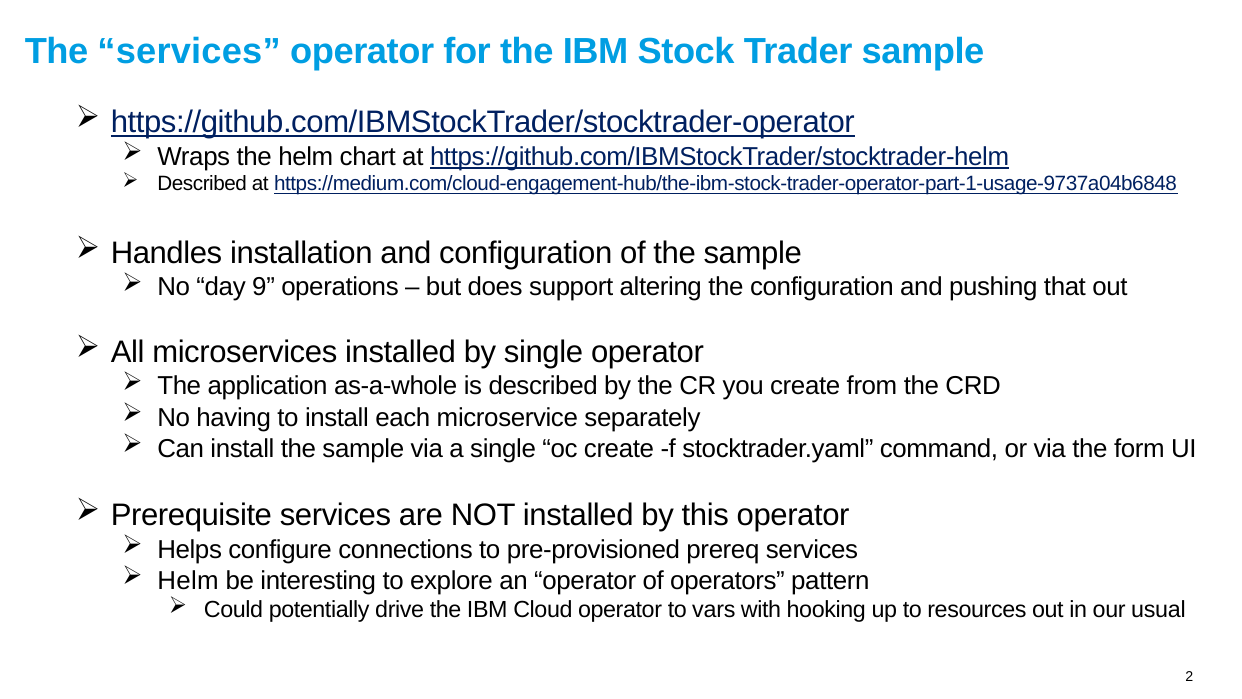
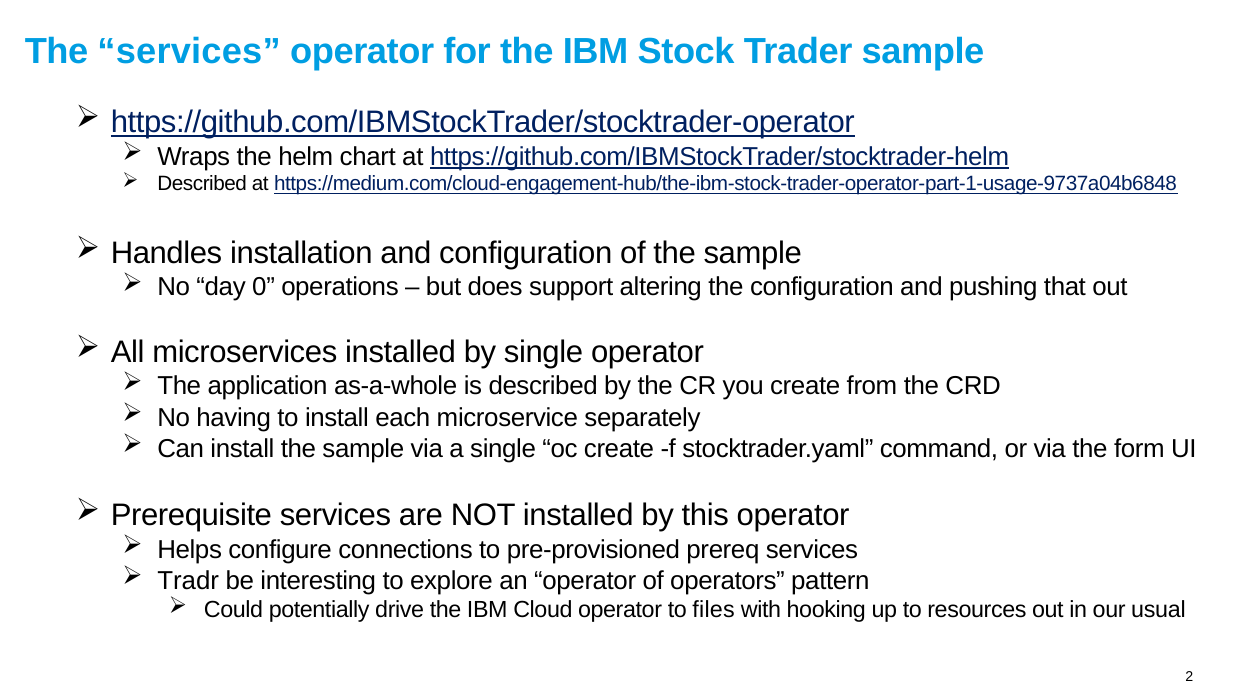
9: 9 -> 0
Helm at (188, 580): Helm -> Tradr
vars: vars -> files
